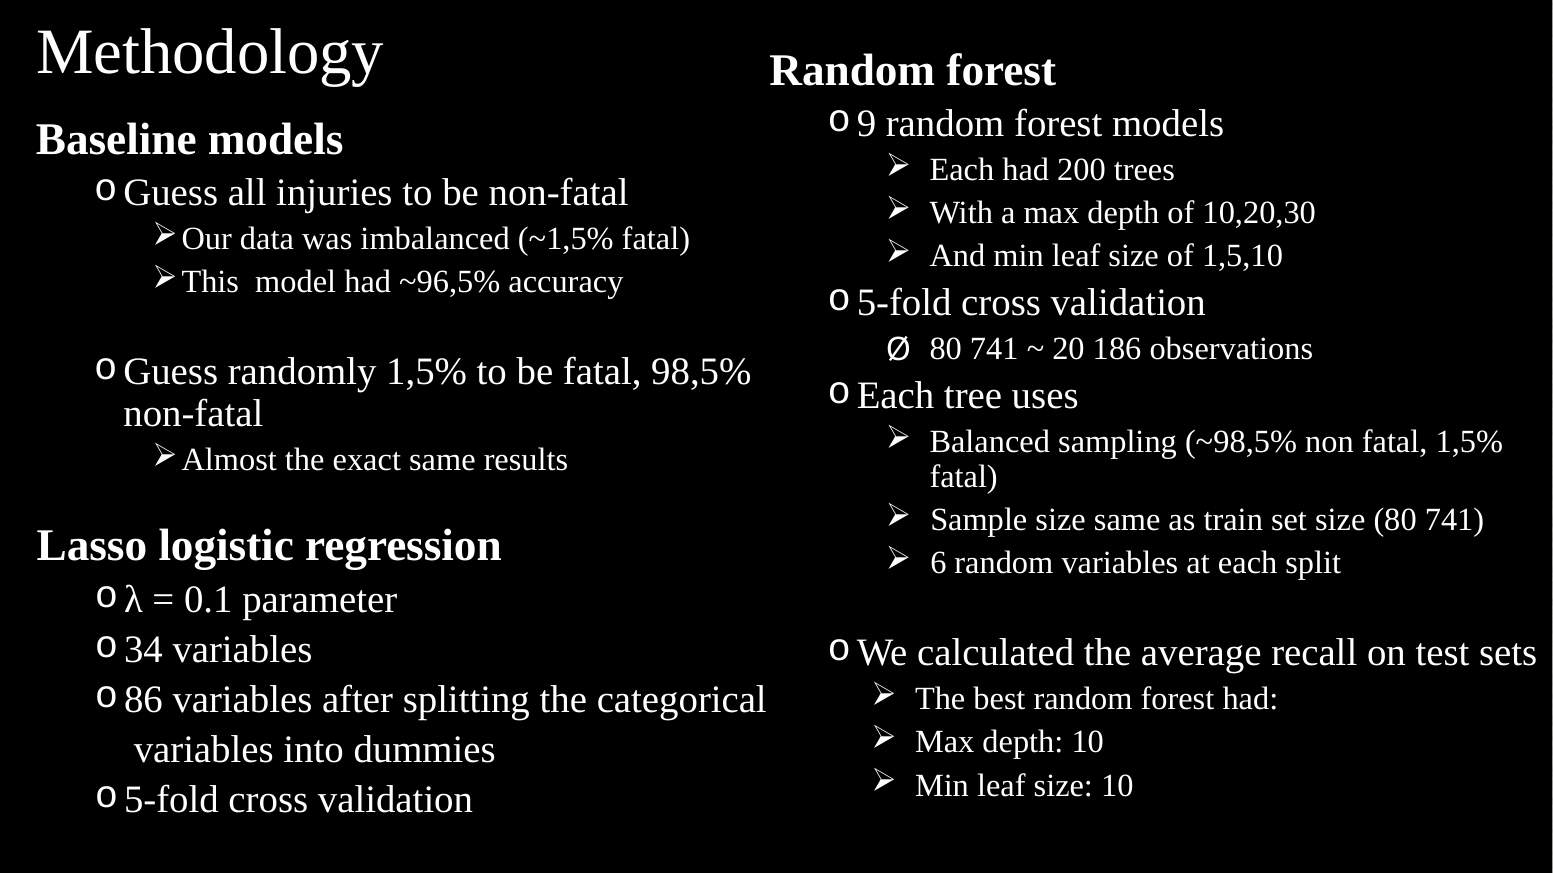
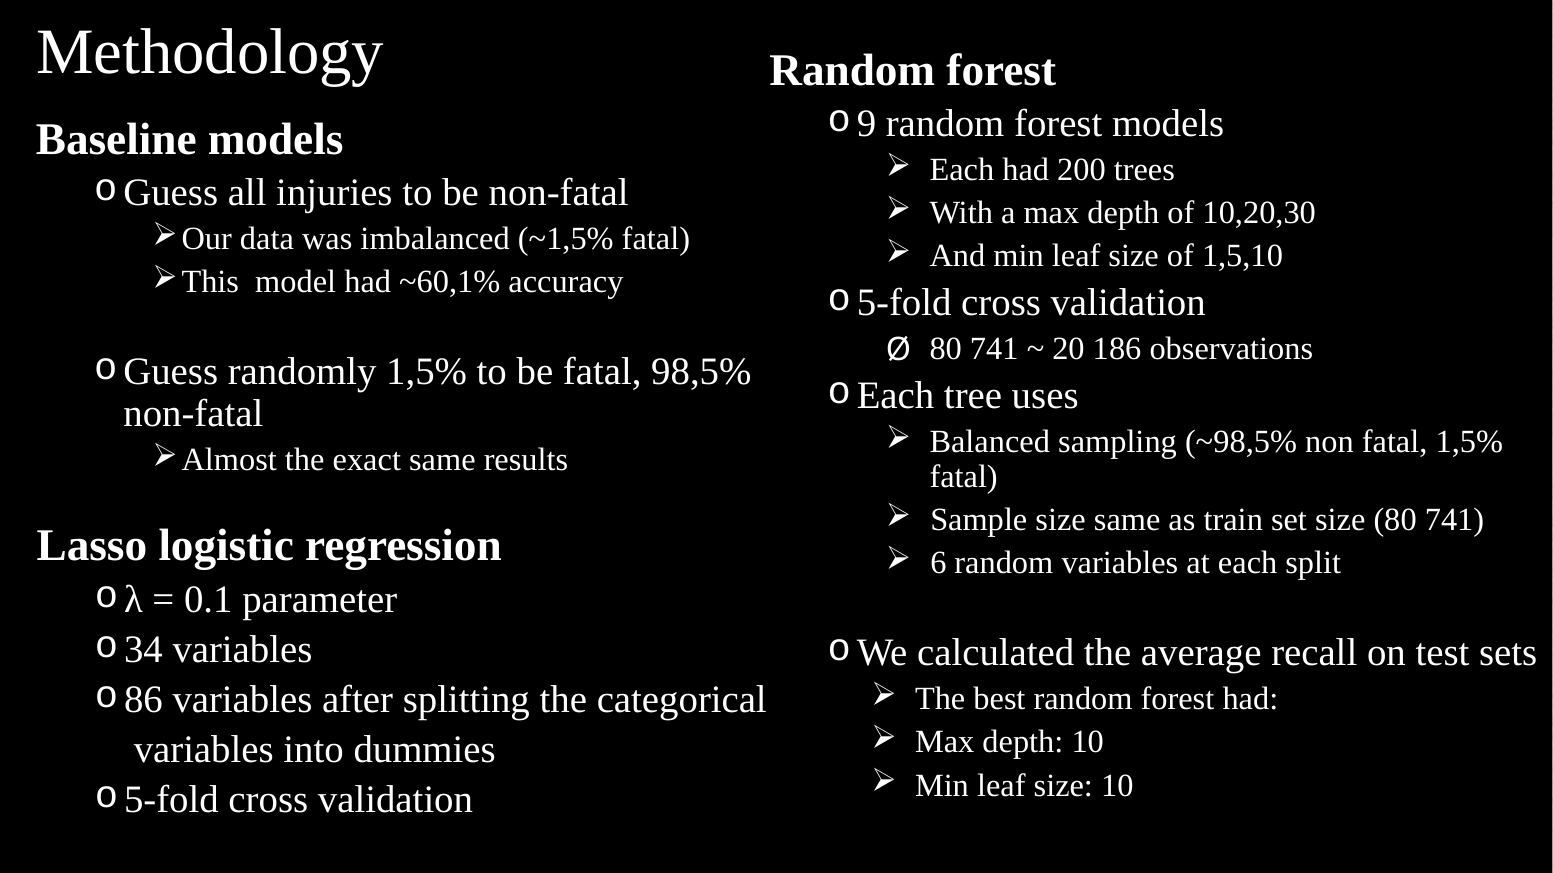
~96,5%: ~96,5% -> ~60,1%
